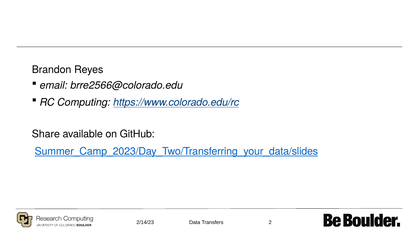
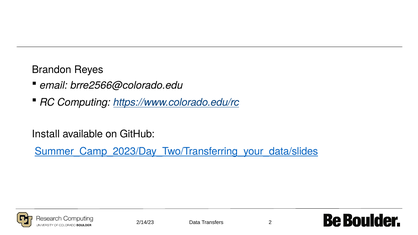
Share: Share -> Install
